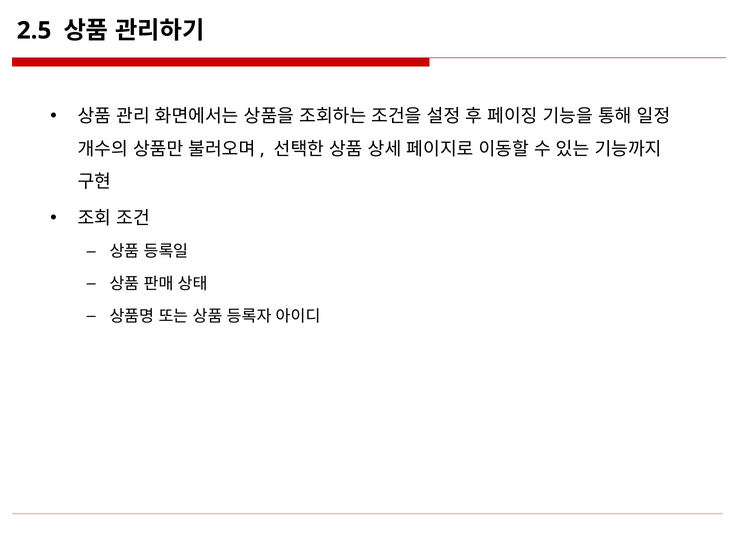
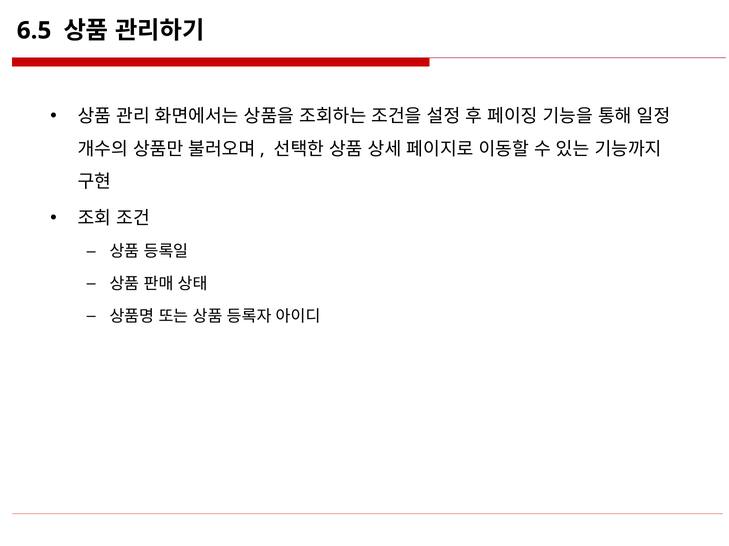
2.5: 2.5 -> 6.5
